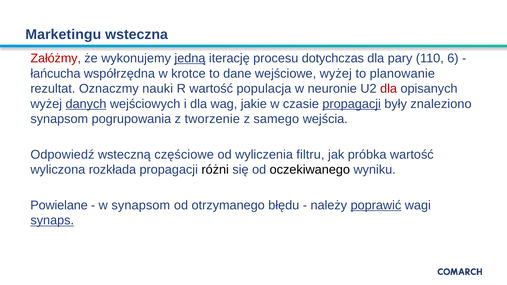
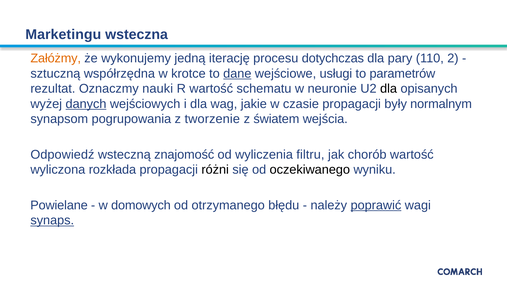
Załóżmy colour: red -> orange
jedną underline: present -> none
6: 6 -> 2
łańcucha: łańcucha -> sztuczną
dane underline: none -> present
wejściowe wyżej: wyżej -> usługi
planowanie: planowanie -> parametrów
populacja: populacja -> schematu
dla at (389, 89) colour: red -> black
propagacji at (352, 104) underline: present -> none
znaleziono: znaleziono -> normalnym
samego: samego -> światem
częściowe: częściowe -> znajomość
próbka: próbka -> chorób
w synapsom: synapsom -> domowych
